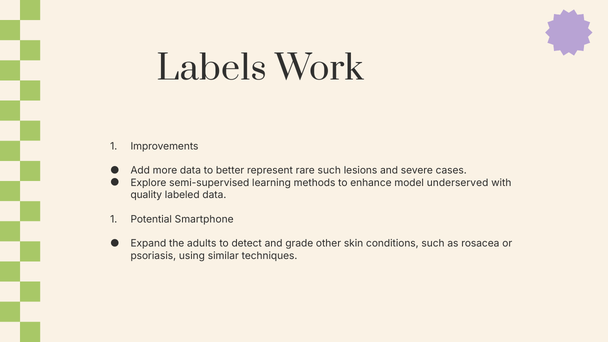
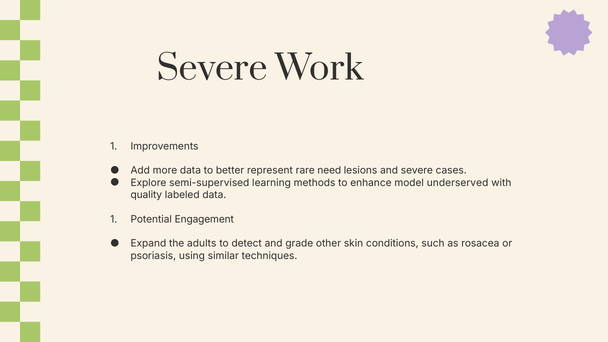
Labels at (212, 69): Labels -> Severe
rare such: such -> need
Smartphone: Smartphone -> Engagement
